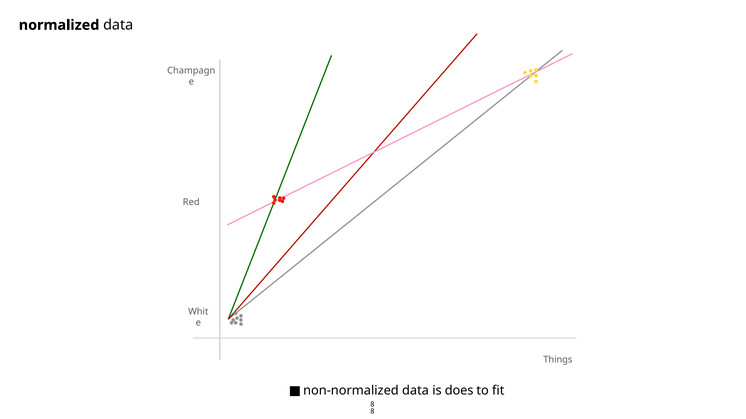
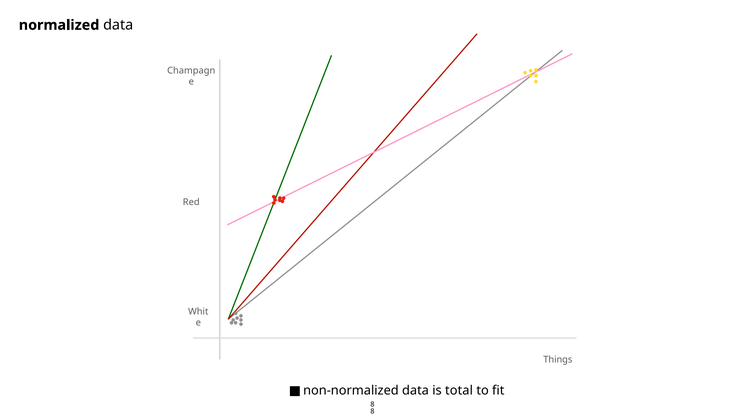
does: does -> total
